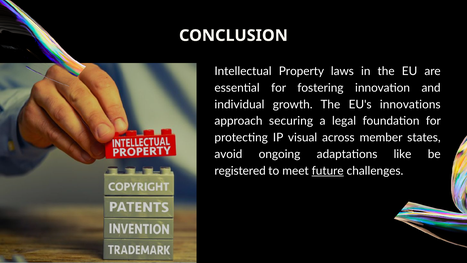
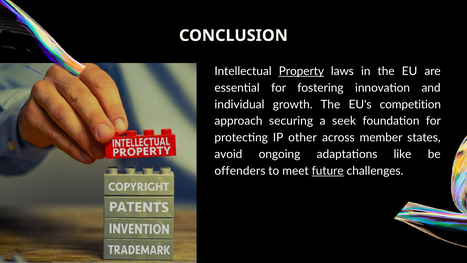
Property underline: none -> present
innovations: innovations -> competition
legal: legal -> seek
visual: visual -> other
registered: registered -> offenders
